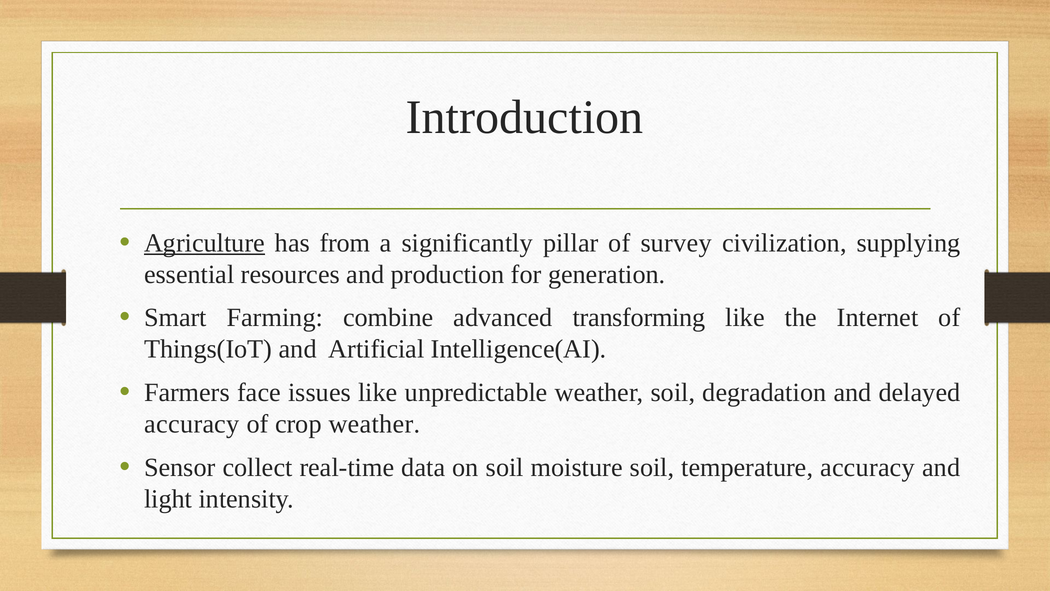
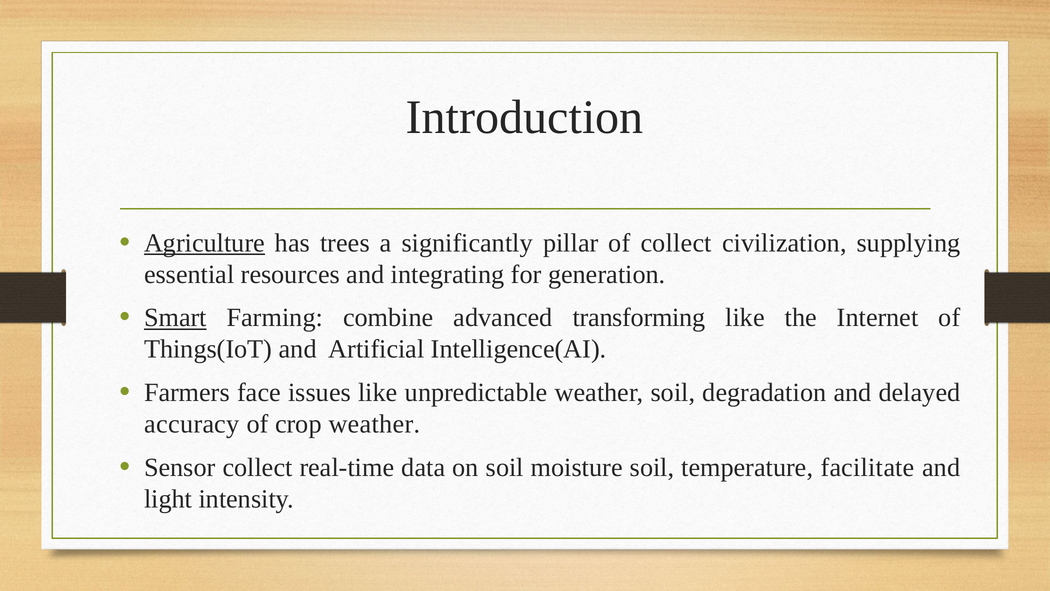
from: from -> trees
of survey: survey -> collect
production: production -> integrating
Smart underline: none -> present
temperature accuracy: accuracy -> facilitate
